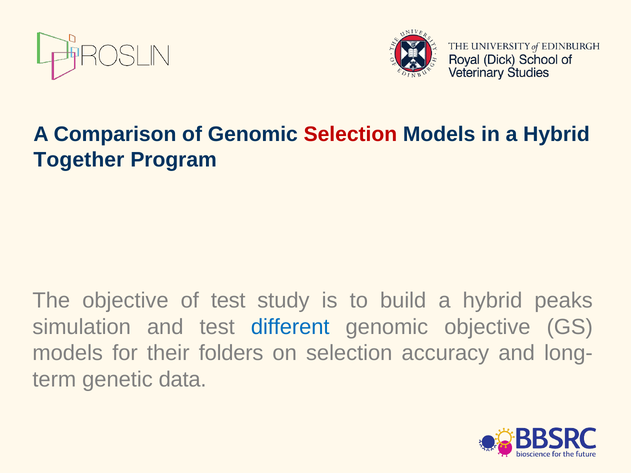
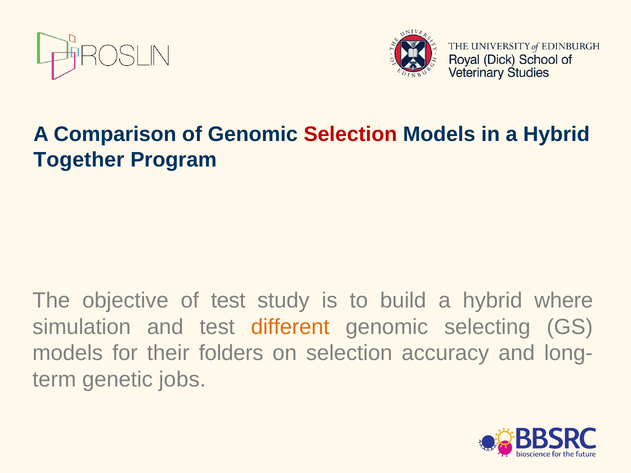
peaks: peaks -> where
different colour: blue -> orange
genomic objective: objective -> selecting
data: data -> jobs
